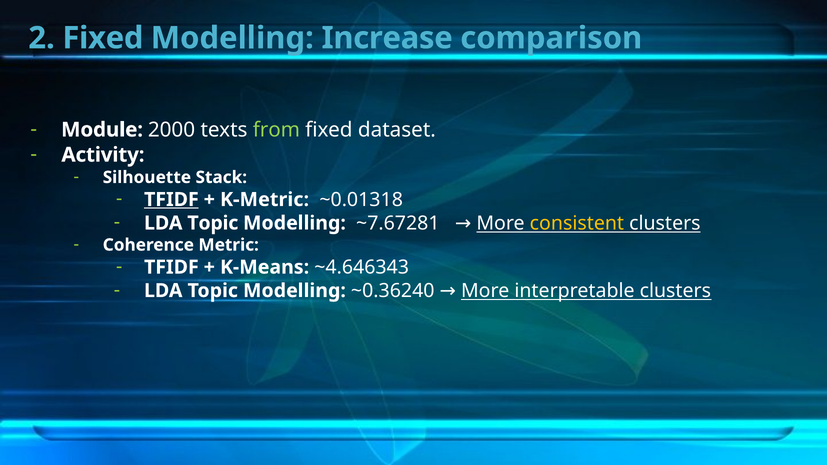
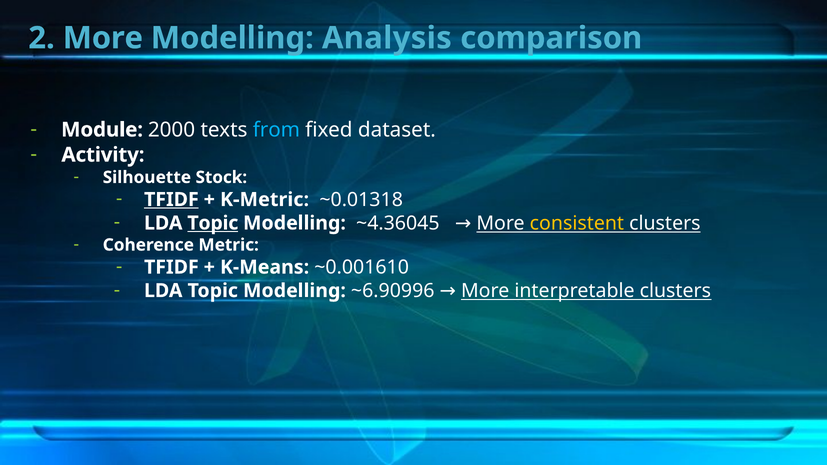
2 Fixed: Fixed -> More
Increase: Increase -> Analysis
from colour: light green -> light blue
Stack: Stack -> Stock
Topic at (213, 223) underline: none -> present
~7.67281: ~7.67281 -> ~4.36045
~4.646343: ~4.646343 -> ~0.001610
~0.36240: ~0.36240 -> ~6.90996
